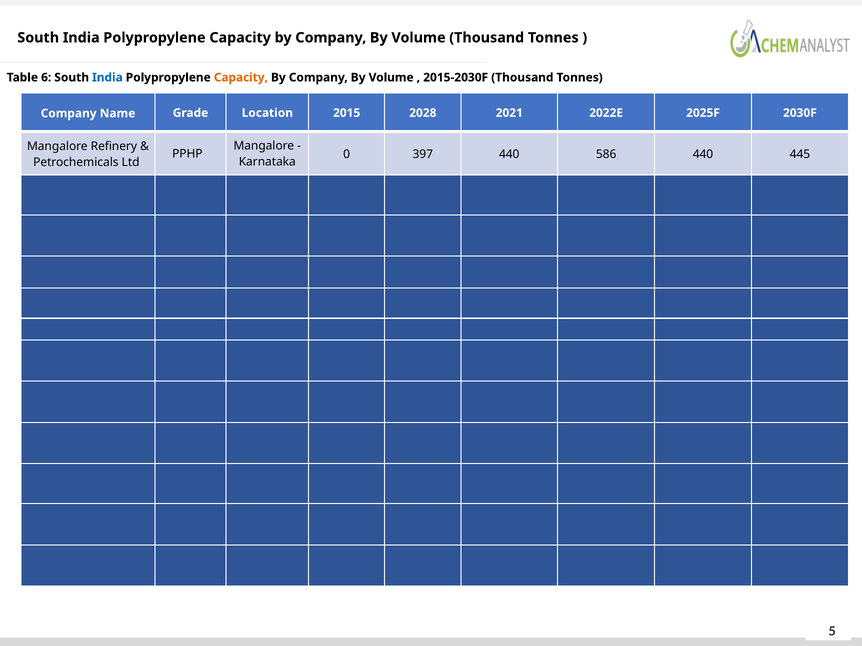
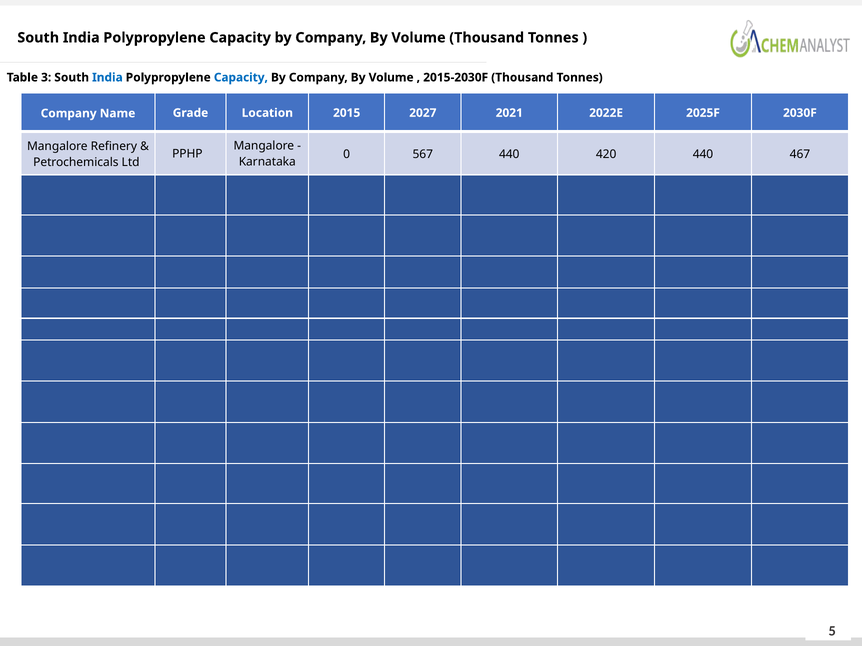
6: 6 -> 3
Capacity at (241, 77) colour: orange -> blue
2028: 2028 -> 2027
397: 397 -> 567
586: 586 -> 420
445: 445 -> 467
